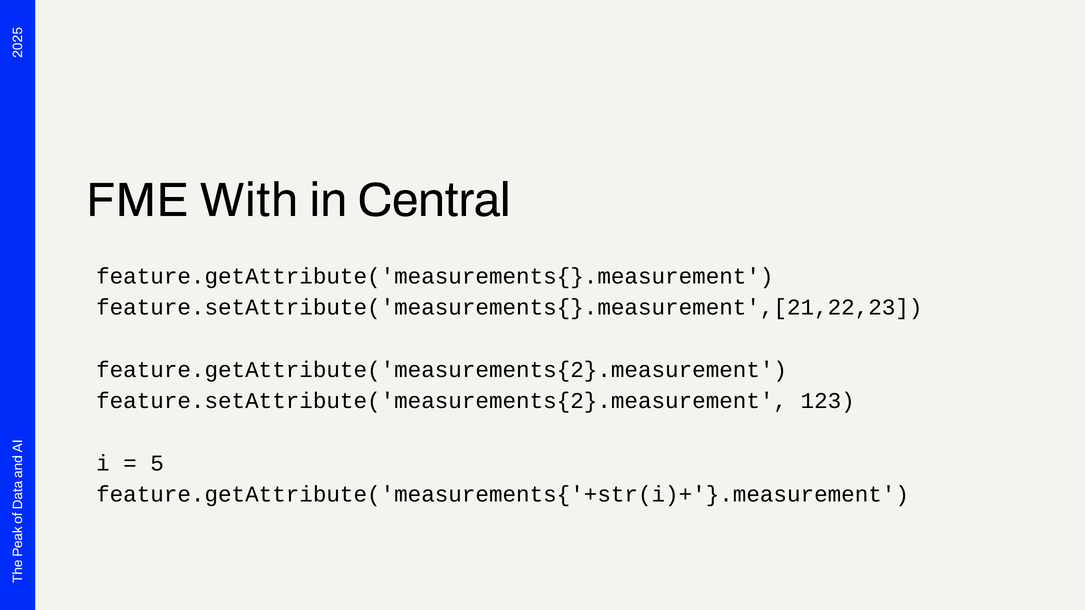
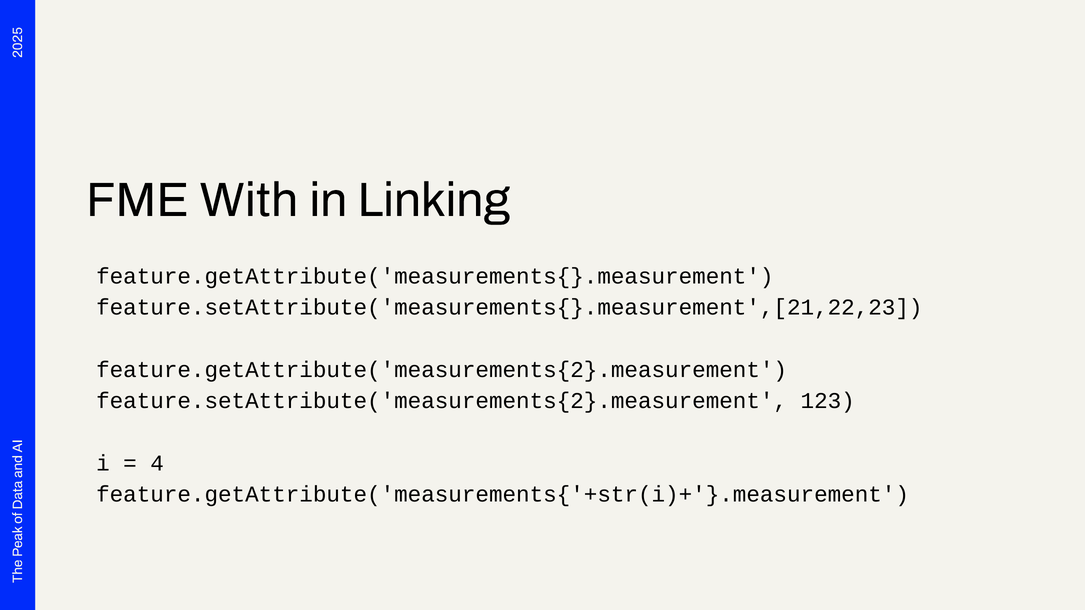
Central: Central -> Linking
5 at (157, 464): 5 -> 4
